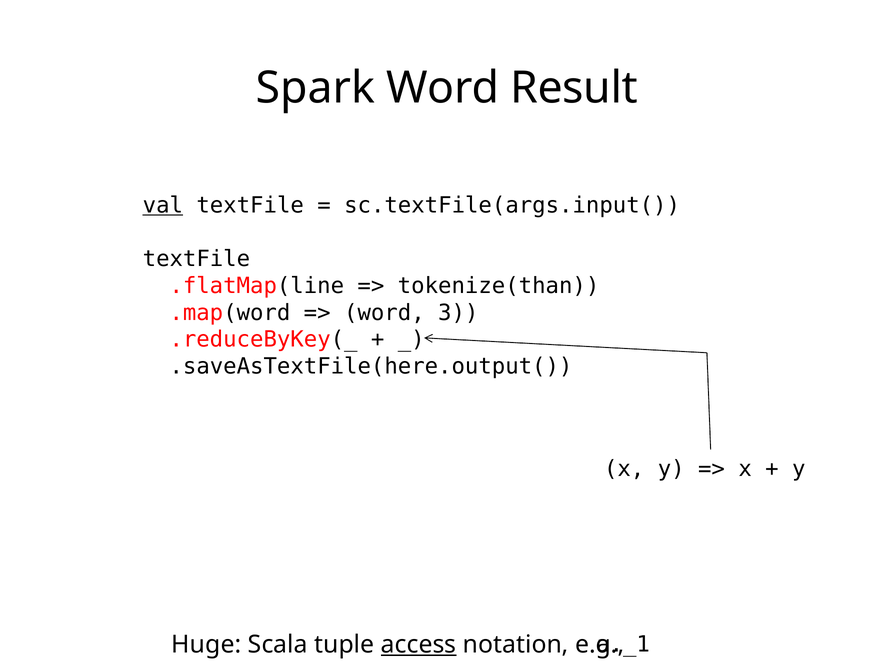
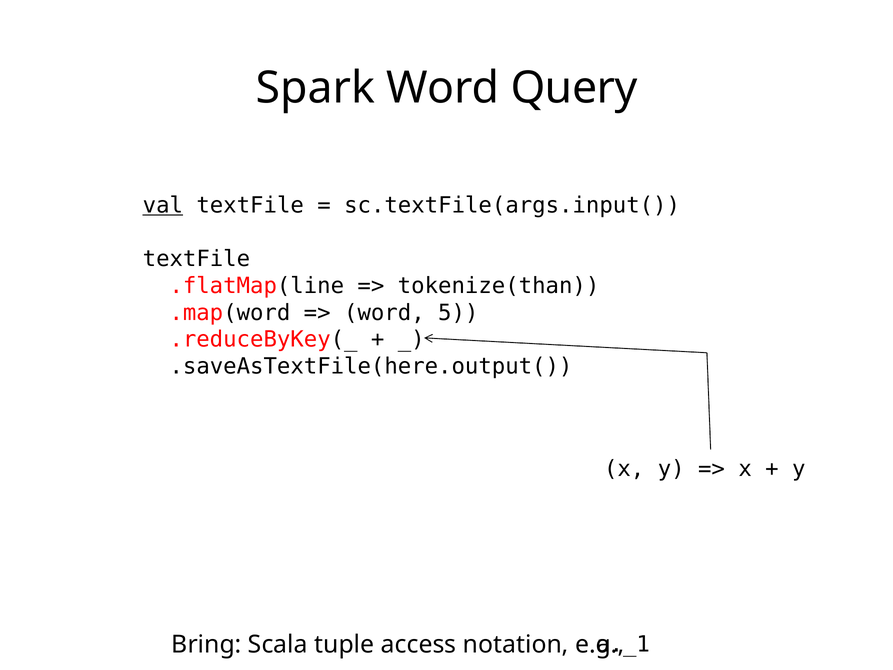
Result: Result -> Query
3: 3 -> 5
Huge: Huge -> Bring
access underline: present -> none
